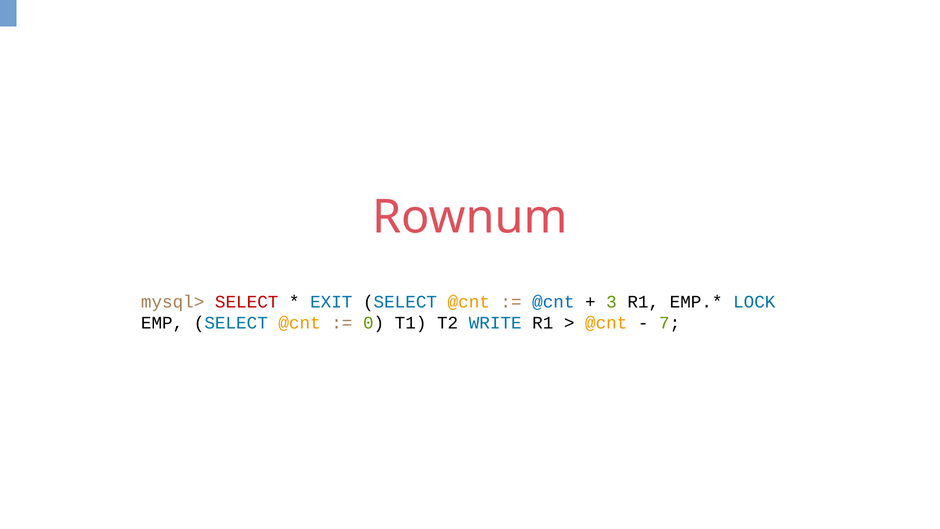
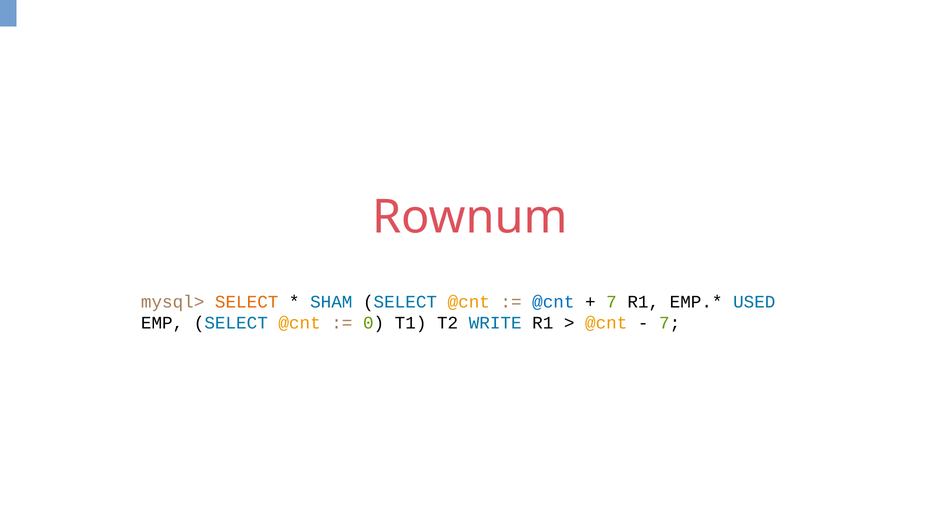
SELECT at (247, 302) colour: red -> orange
EXIT: EXIT -> SHAM
3 at (612, 302): 3 -> 7
LOCK: LOCK -> USED
